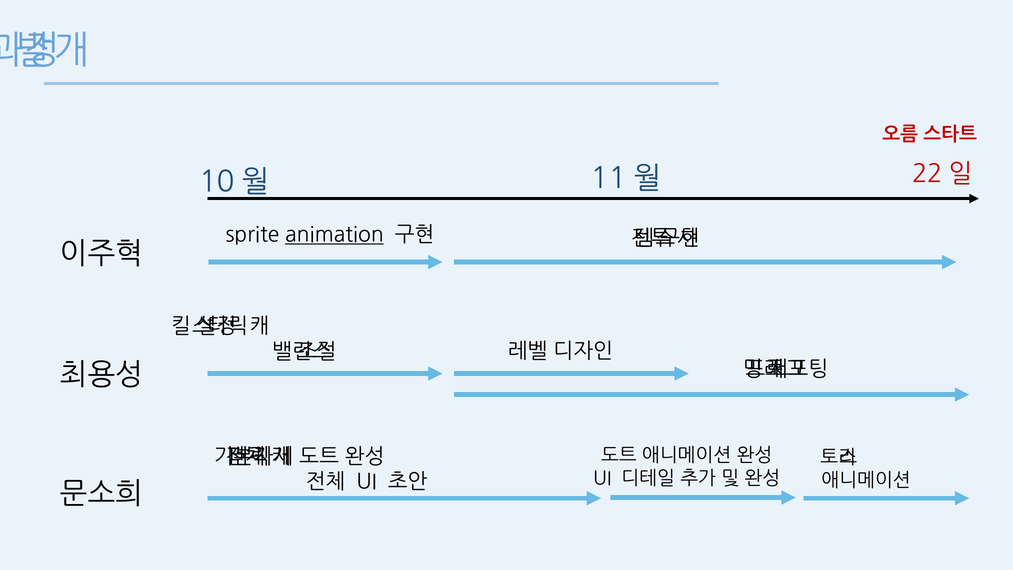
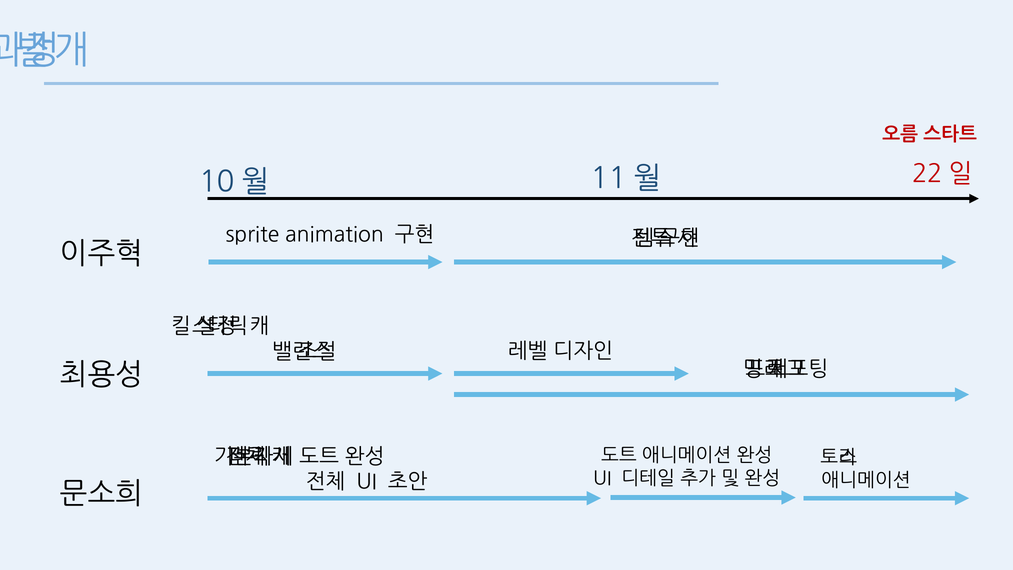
animation underline: present -> none
